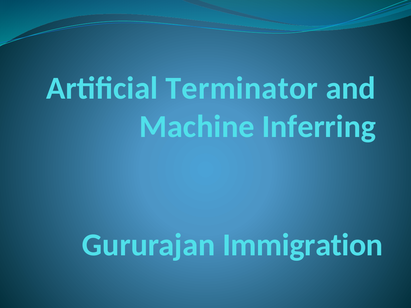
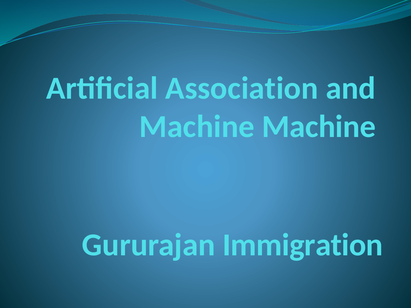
Terminator: Terminator -> Association
Machine Inferring: Inferring -> Machine
